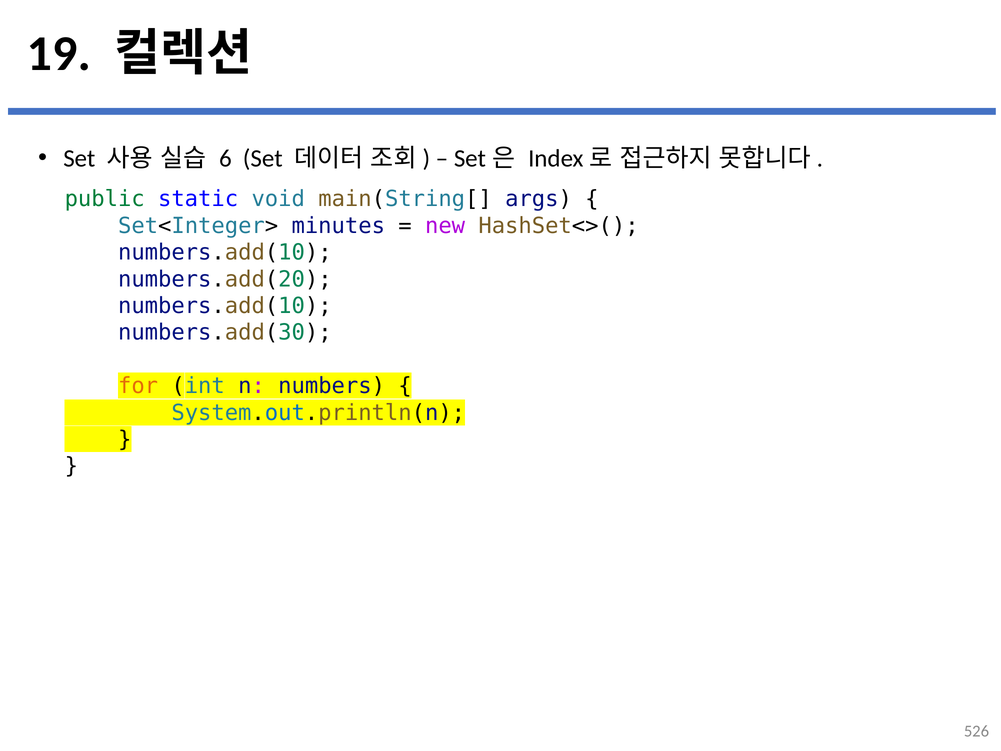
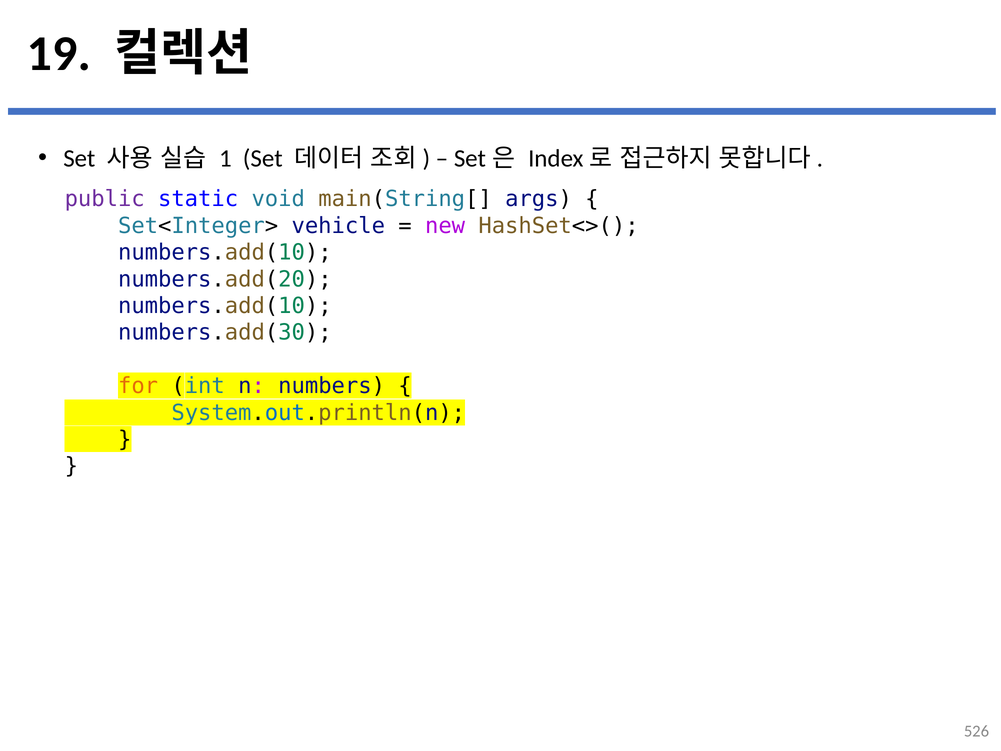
6: 6 -> 1
public colour: green -> purple
minutes: minutes -> vehicle
